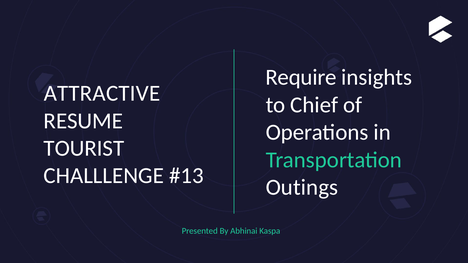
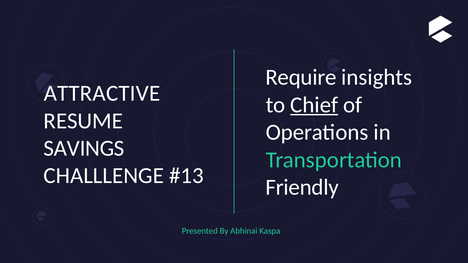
Chief underline: none -> present
TOURIST: TOURIST -> SAVINGS
Outings: Outings -> Friendly
